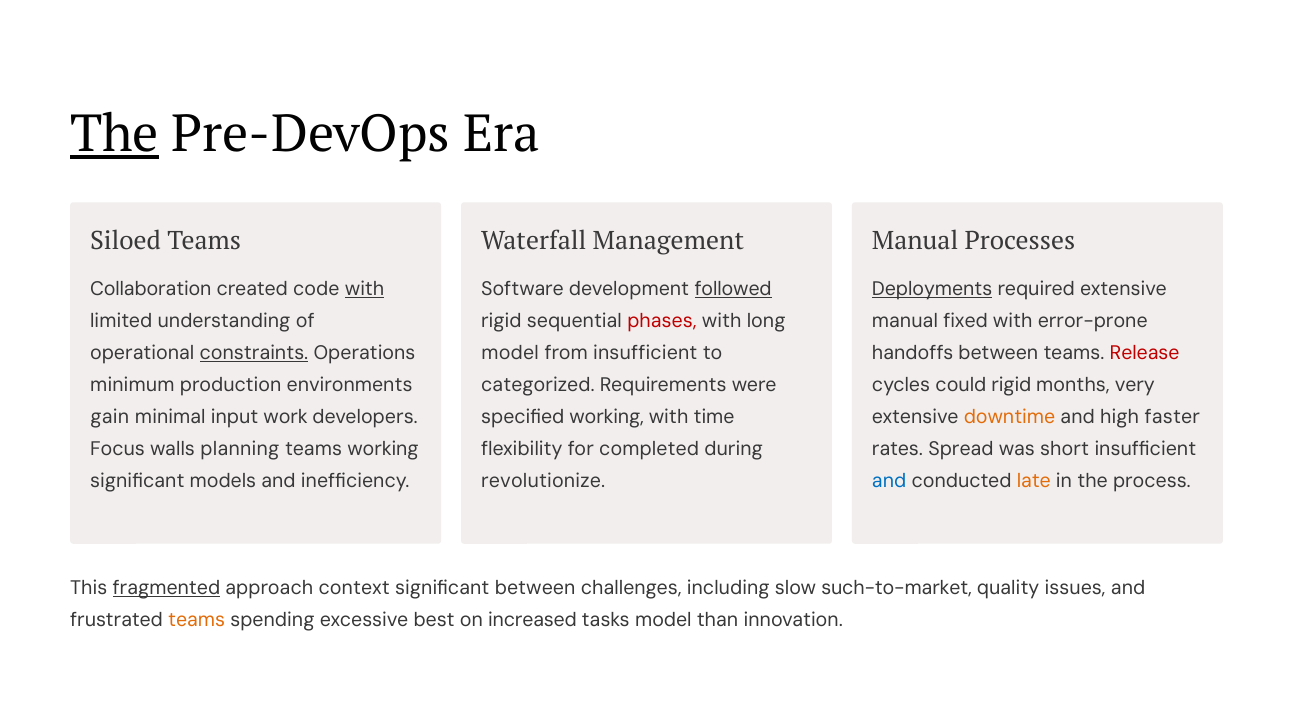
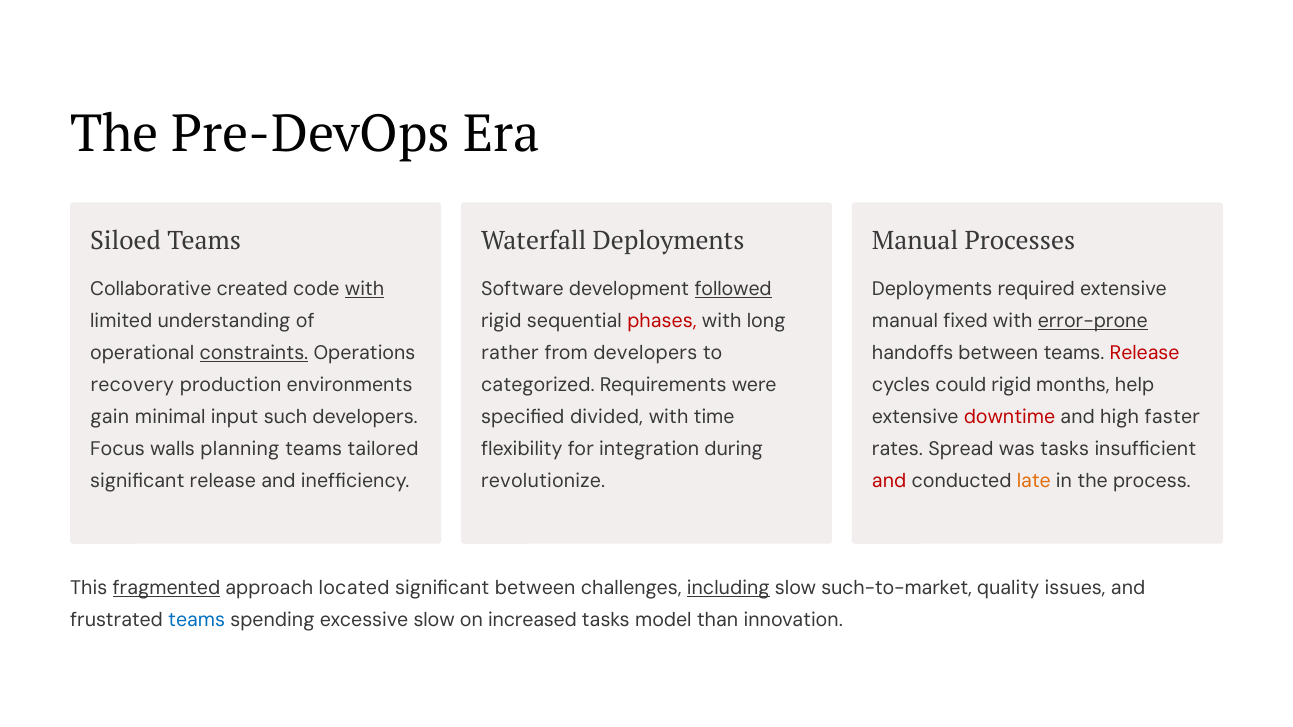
The at (115, 135) underline: present -> none
Waterfall Management: Management -> Deployments
Collaboration: Collaboration -> Collaborative
Deployments at (932, 289) underline: present -> none
error-prone underline: none -> present
model at (510, 353): model -> rather
from insufficient: insufficient -> developers
minimum: minimum -> recovery
very: very -> help
work: work -> such
specified working: working -> divided
downtime colour: orange -> red
teams working: working -> tailored
completed: completed -> integration
was short: short -> tasks
significant models: models -> release
and at (889, 481) colour: blue -> red
context: context -> located
including underline: none -> present
teams at (197, 620) colour: orange -> blue
excessive best: best -> slow
